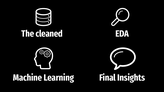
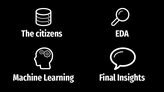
cleaned: cleaned -> citizens
